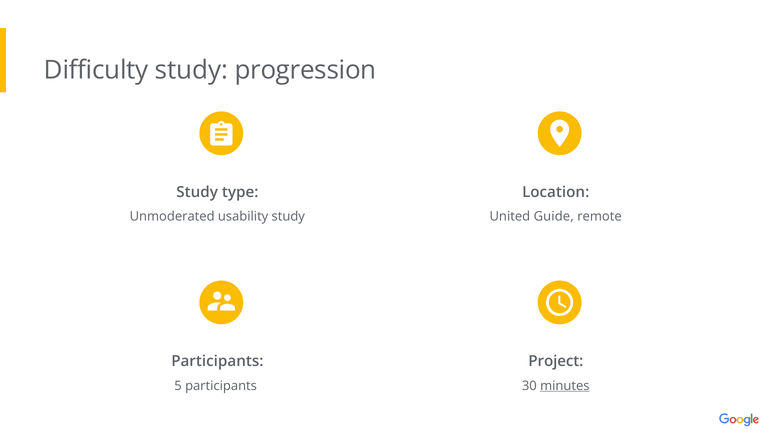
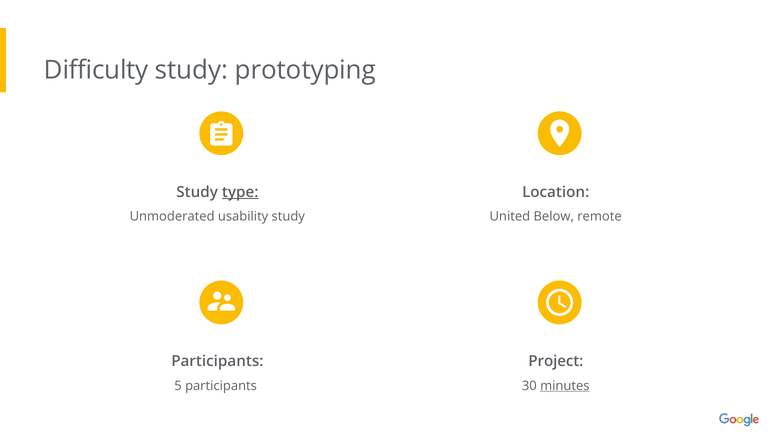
progression: progression -> prototyping
type underline: none -> present
Guide: Guide -> Below
